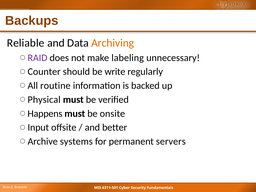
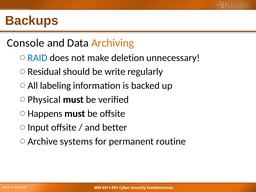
Reliable: Reliable -> Console
RAID colour: purple -> blue
labeling: labeling -> deletion
Counter: Counter -> Residual
routine: routine -> labeling
be onsite: onsite -> offsite
servers: servers -> routine
